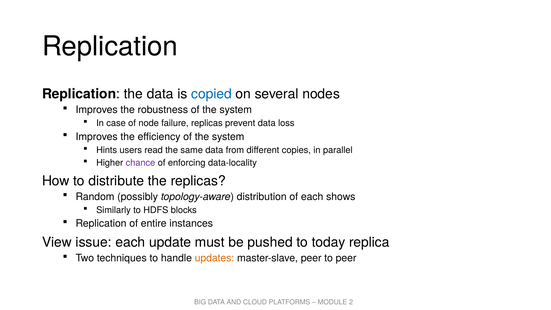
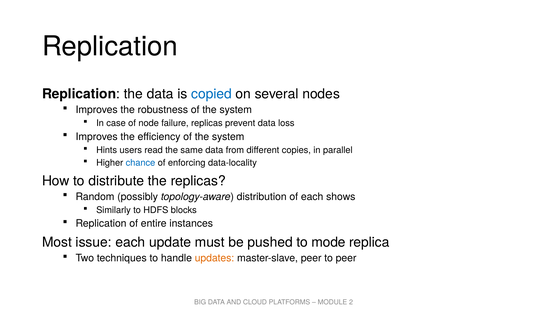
chance colour: purple -> blue
View: View -> Most
today: today -> mode
